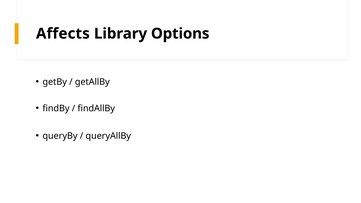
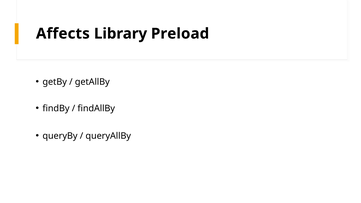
Options: Options -> Preload
